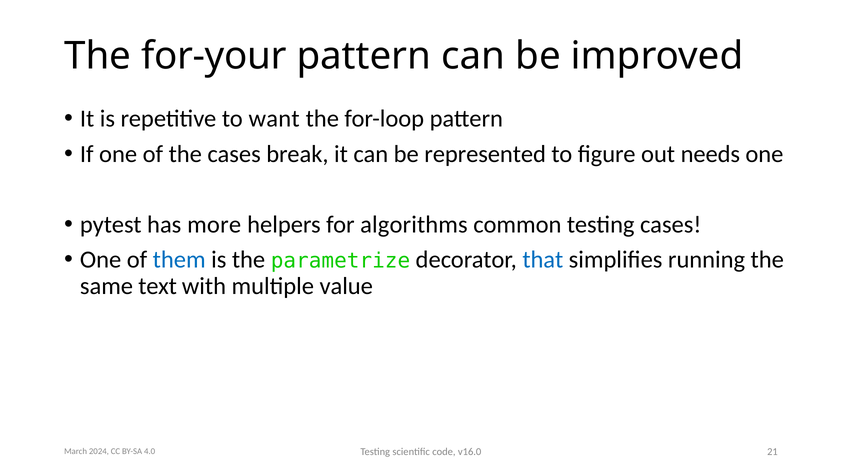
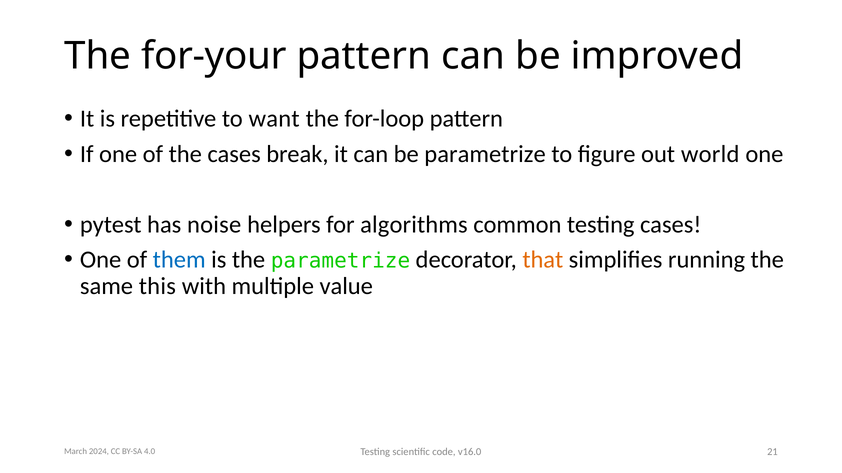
be represented: represented -> parametrize
needs: needs -> world
more: more -> noise
that colour: blue -> orange
text: text -> this
